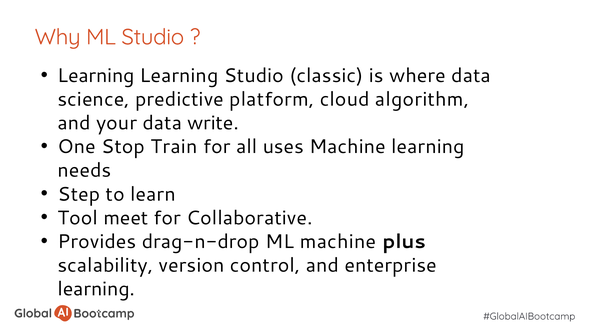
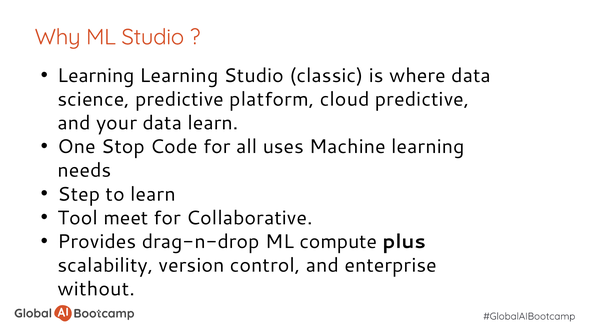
cloud algorithm: algorithm -> predictive
data write: write -> learn
Train: Train -> Code
ML machine: machine -> compute
learning at (96, 289): learning -> without
